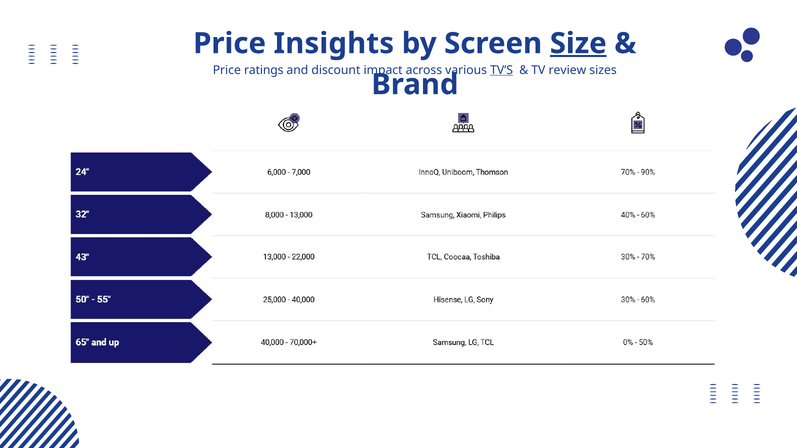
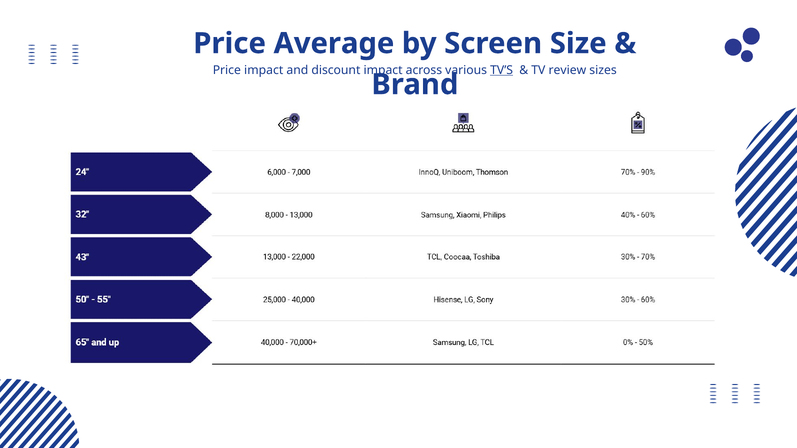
Insights: Insights -> Average
Size underline: present -> none
Price ratings: ratings -> impact
